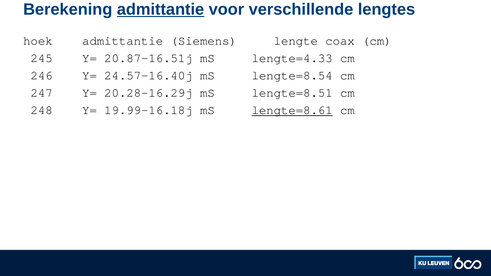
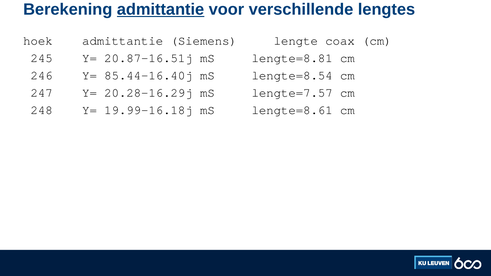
lengte=4.33: lengte=4.33 -> lengte=8.81
24.57-16.40j: 24.57-16.40j -> 85.44-16.40j
lengte=8.51: lengte=8.51 -> lengte=7.57
lengte=8.61 underline: present -> none
